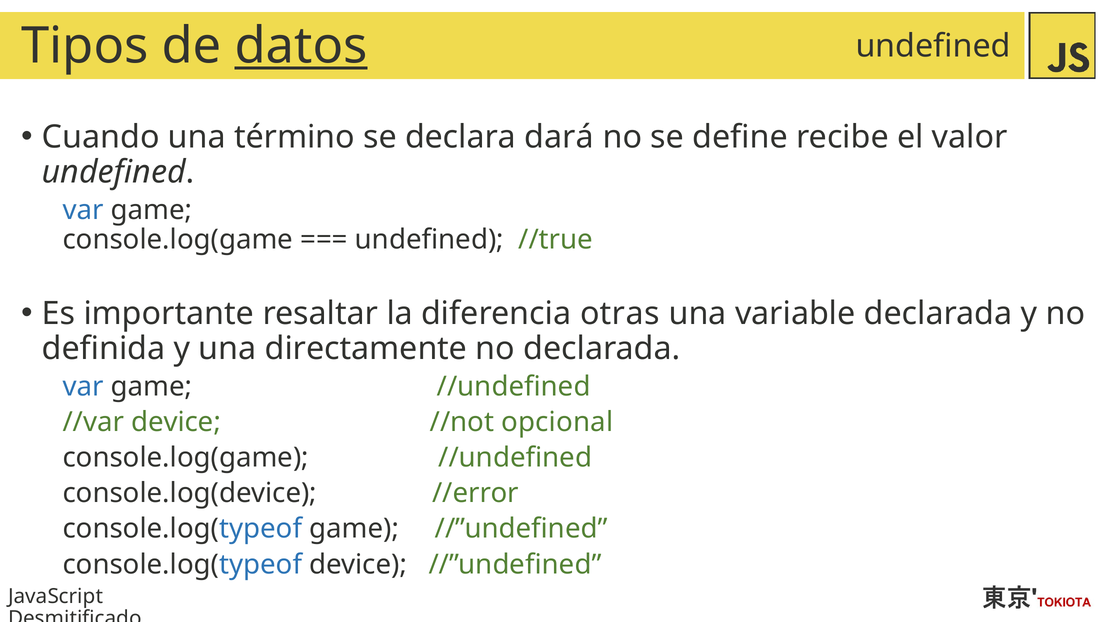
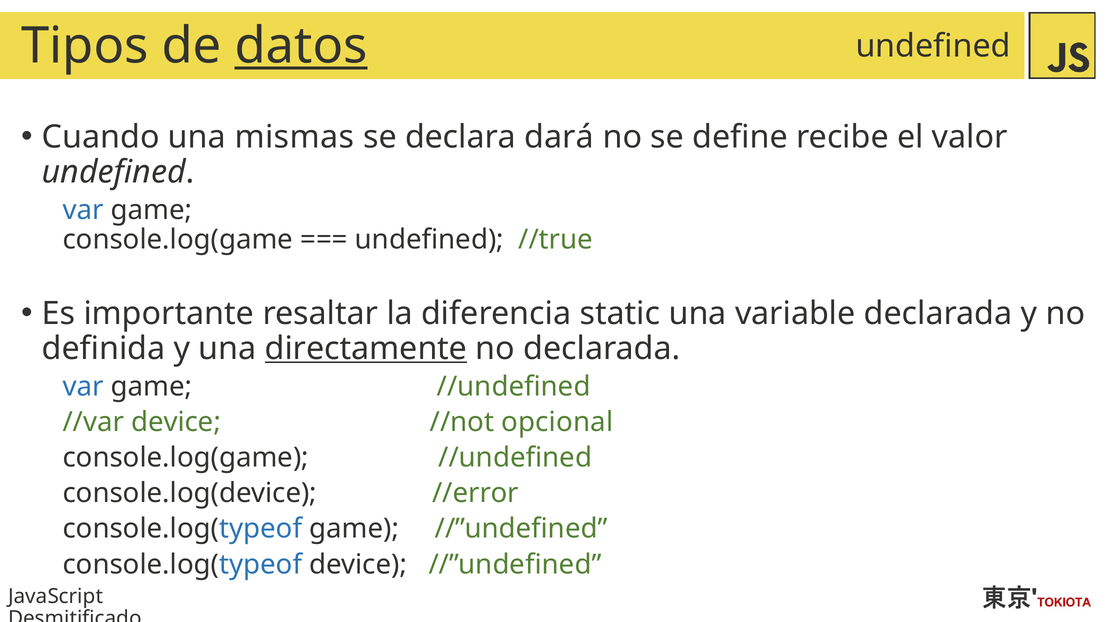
término: término -> mismas
otras: otras -> static
directamente underline: none -> present
